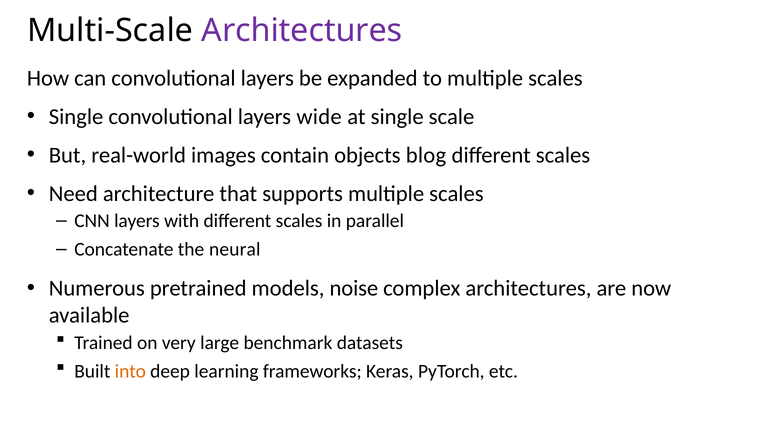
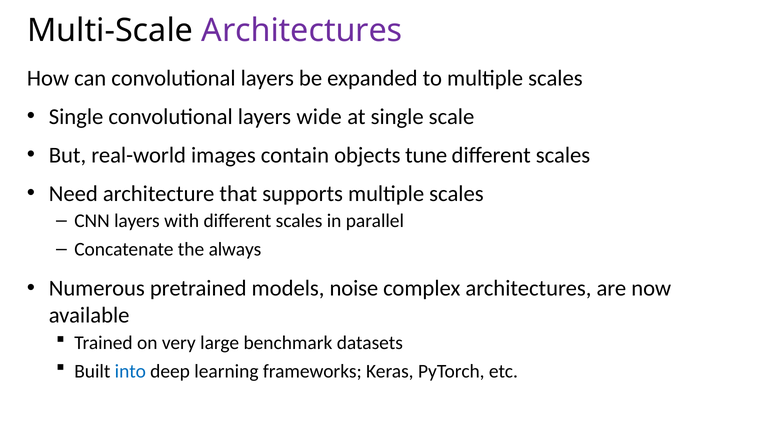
blog: blog -> tune
neural: neural -> always
into colour: orange -> blue
